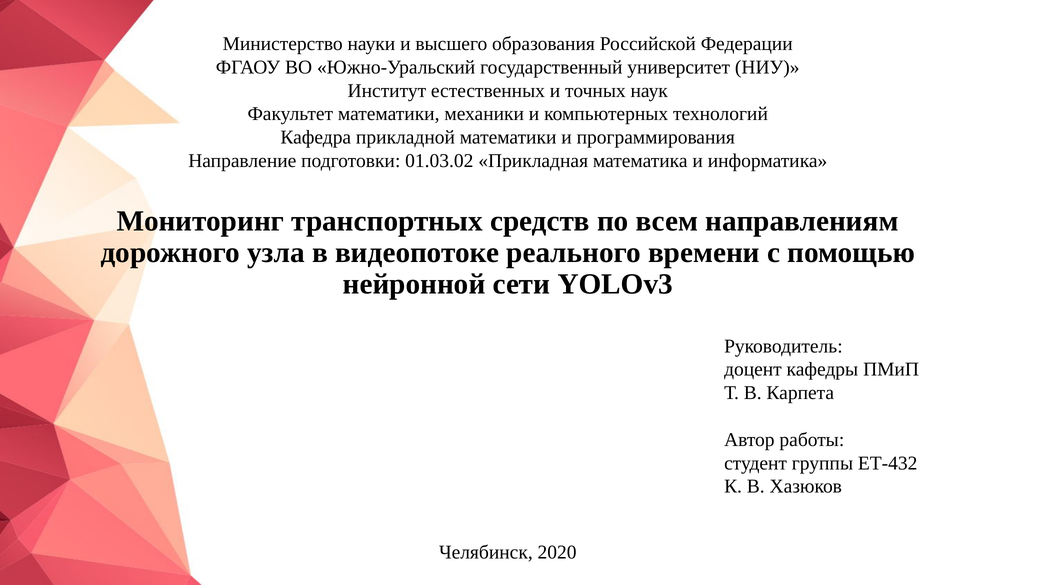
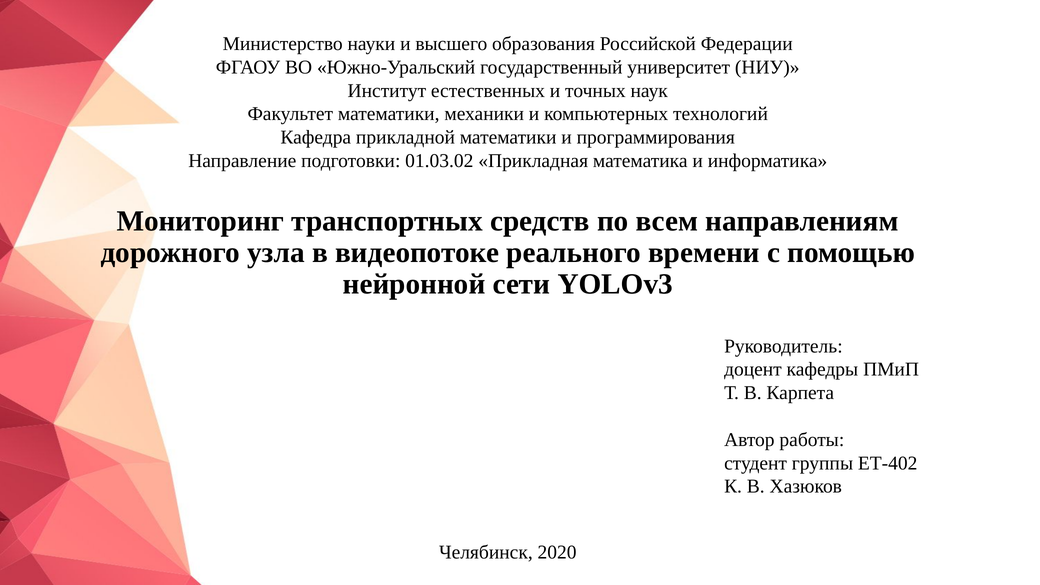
ЕТ-432: ЕТ-432 -> ЕТ-402
